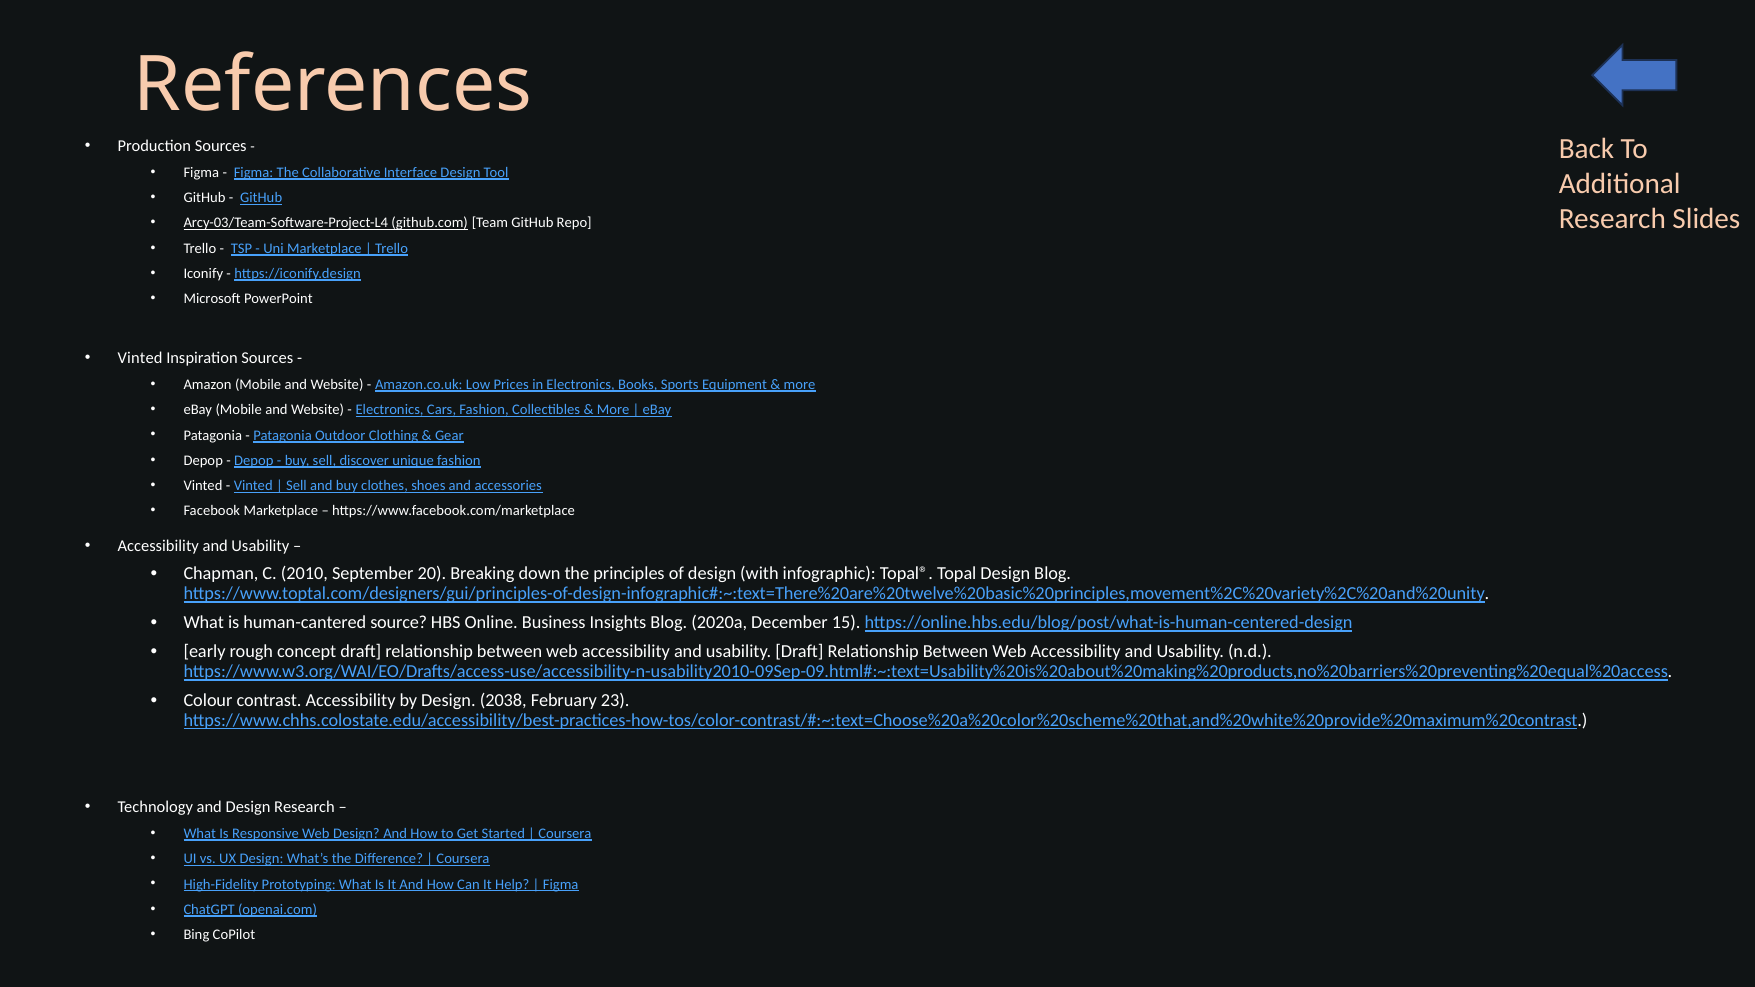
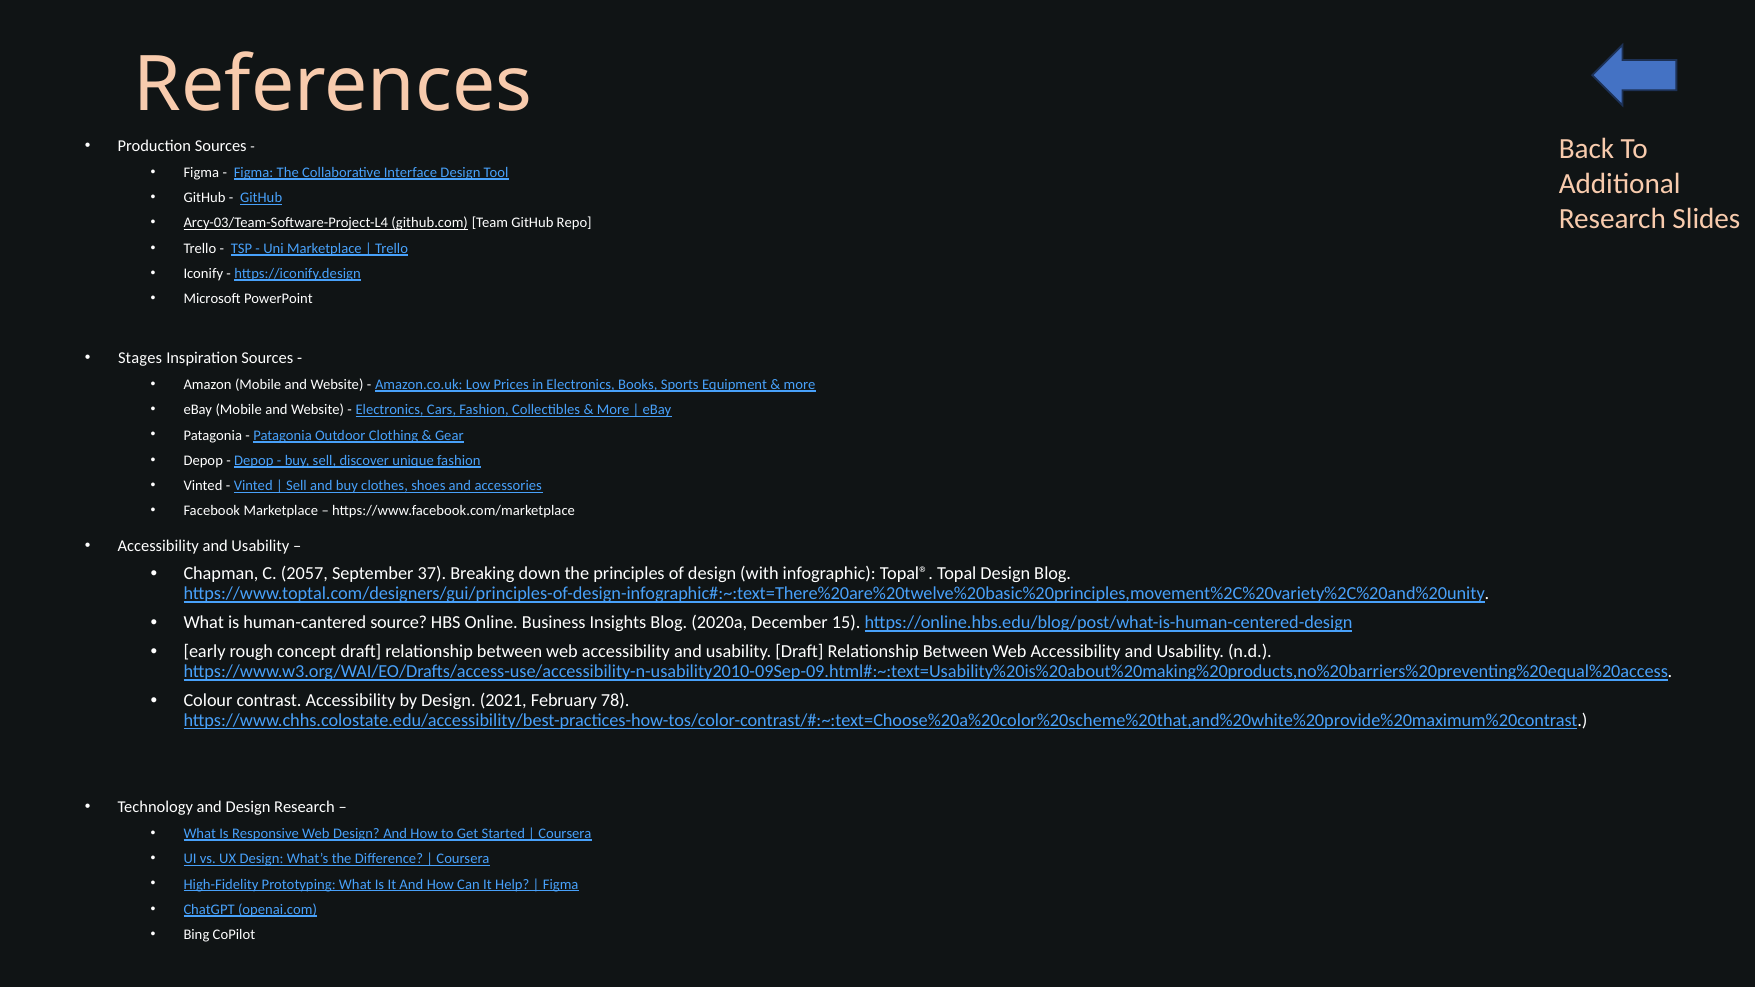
Vinted at (140, 359): Vinted -> Stages
2010: 2010 -> 2057
20: 20 -> 37
2038: 2038 -> 2021
23: 23 -> 78
